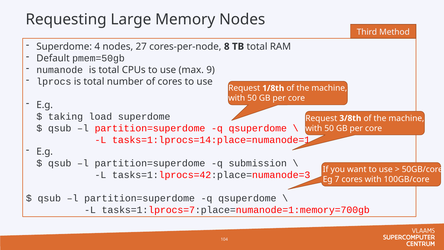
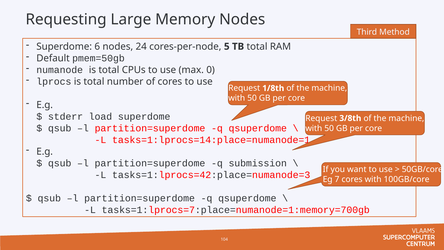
4: 4 -> 6
27: 27 -> 24
8: 8 -> 5
9: 9 -> 0
taking: taking -> stderr
